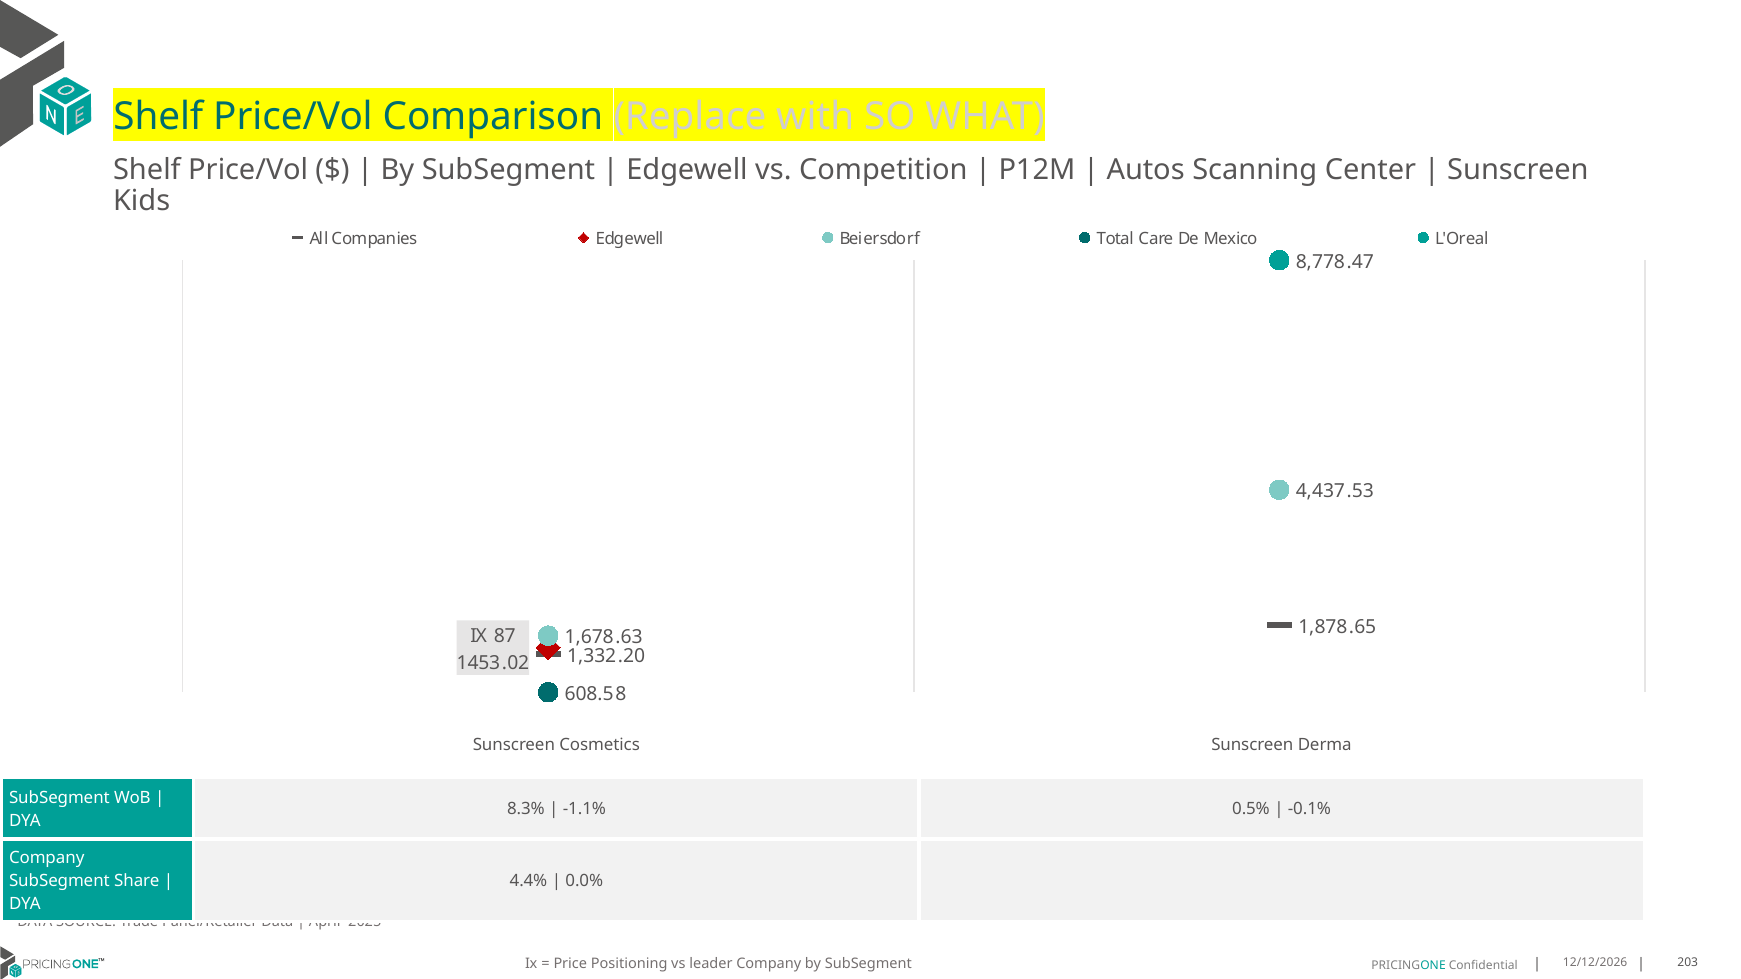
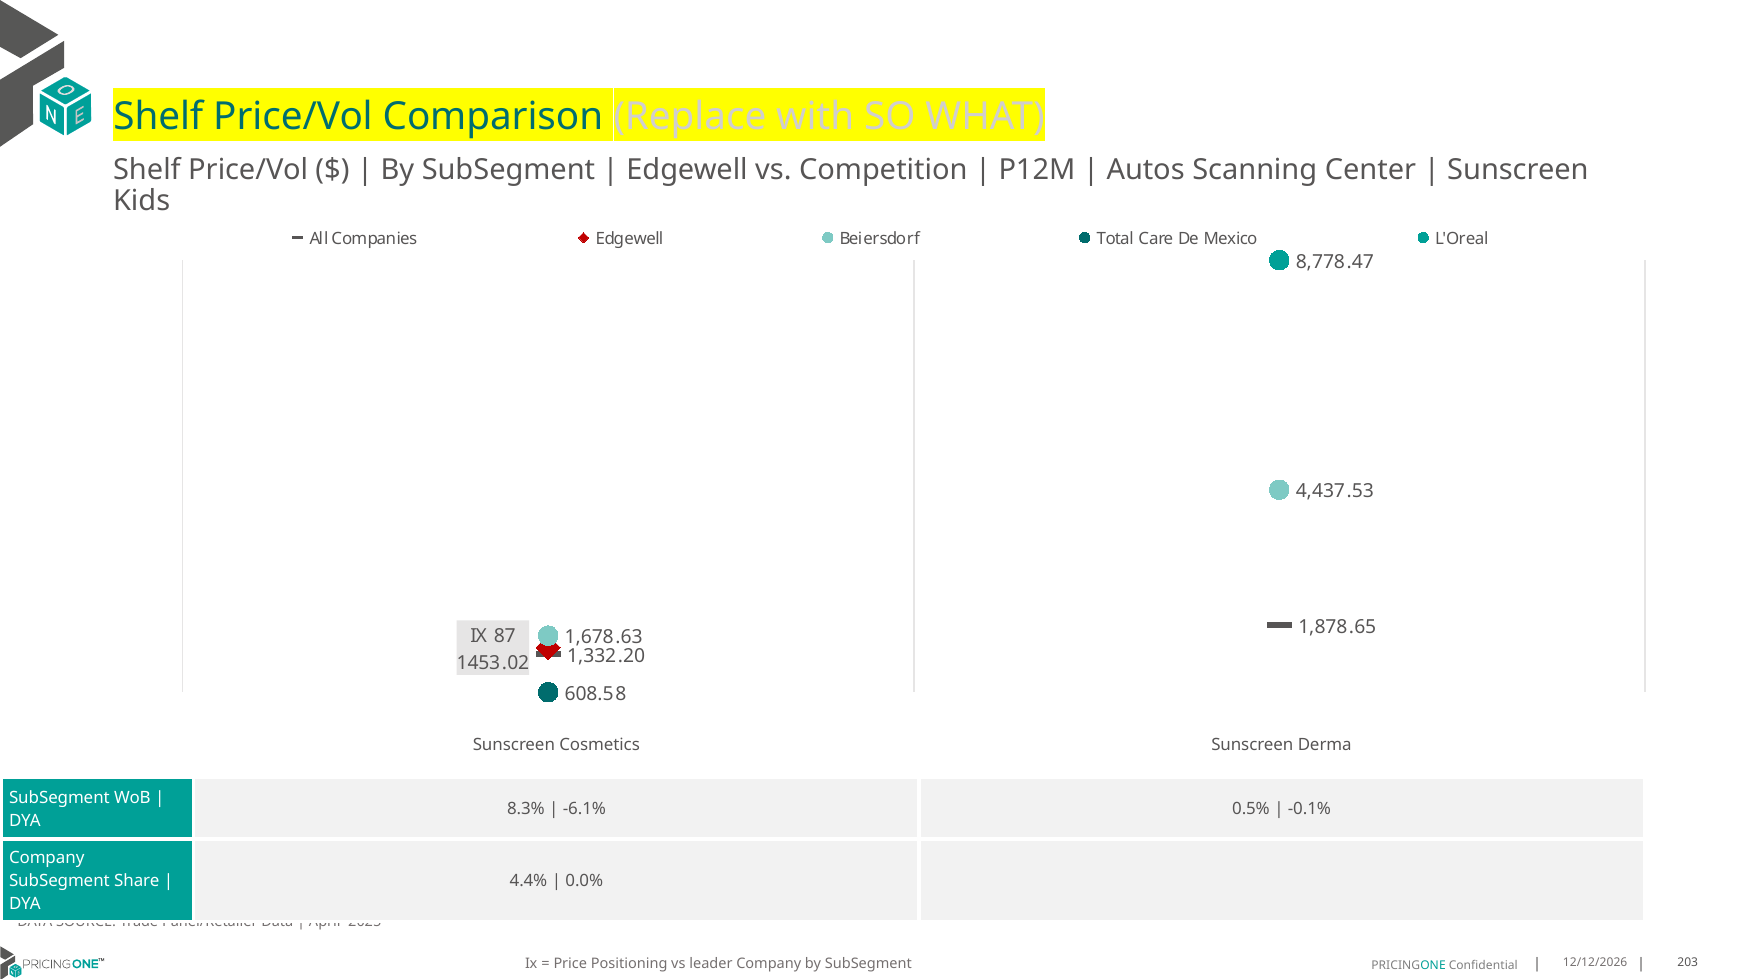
-1.1%: -1.1% -> -6.1%
